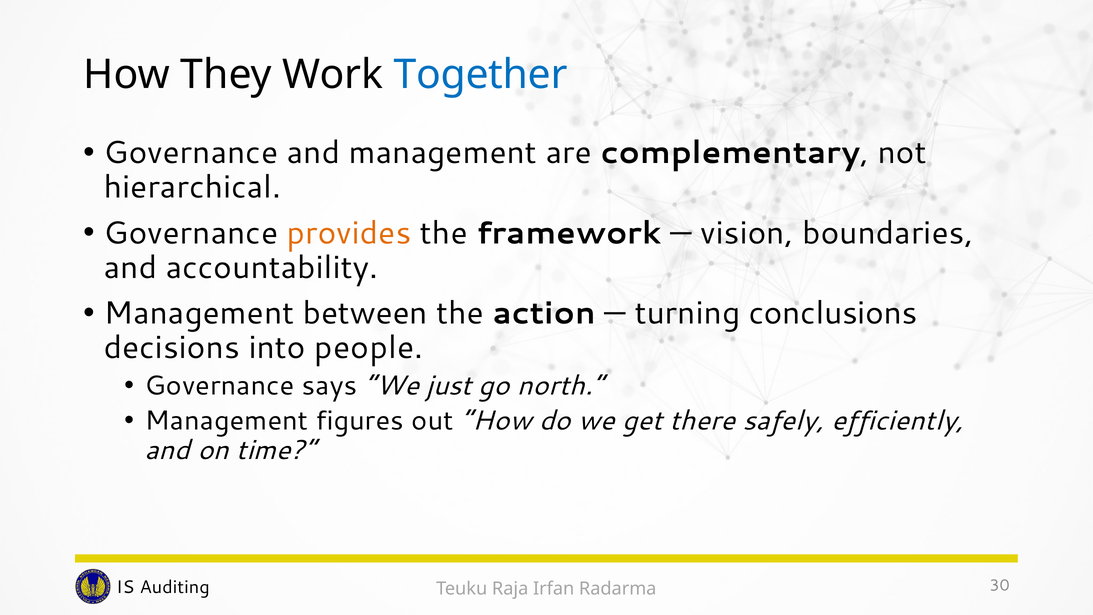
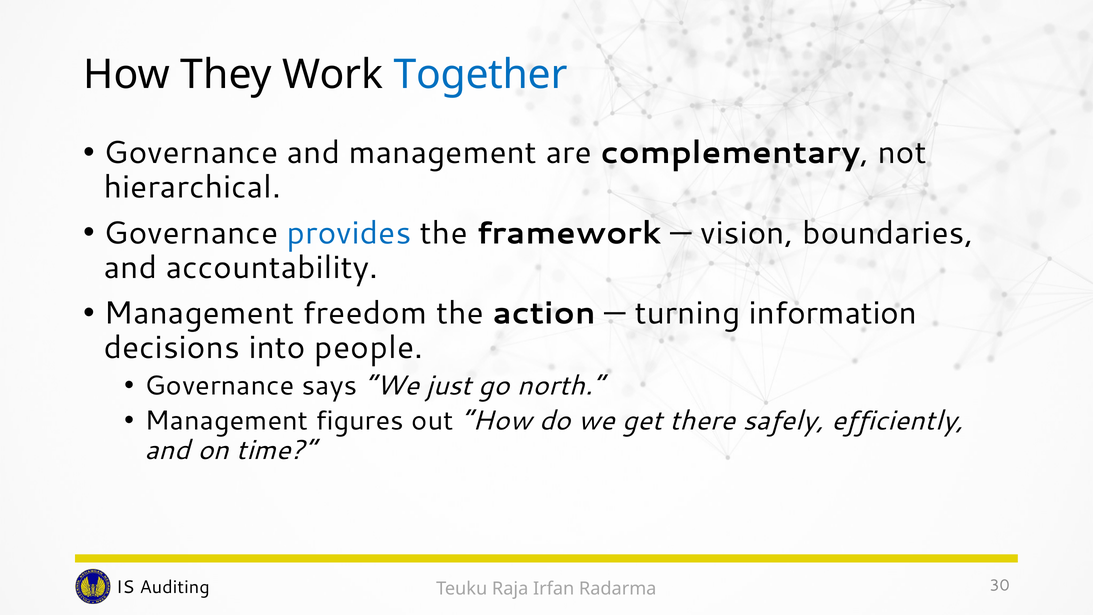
provides colour: orange -> blue
between: between -> freedom
conclusions: conclusions -> information
